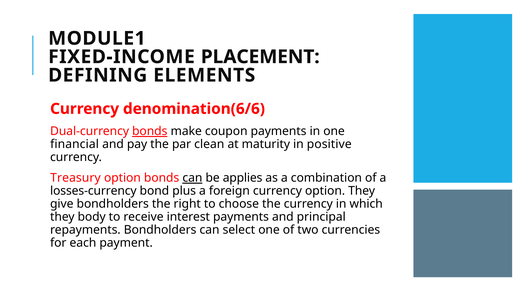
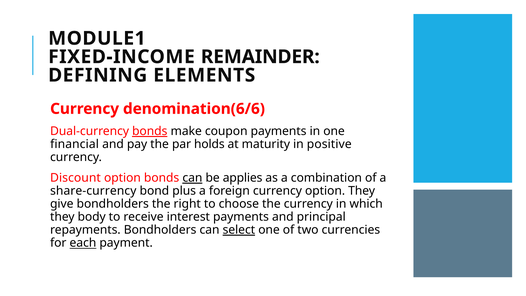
PLACEMENT: PLACEMENT -> REMAINDER
clean: clean -> holds
Treasury: Treasury -> Discount
losses-currency: losses-currency -> share-currency
select underline: none -> present
each underline: none -> present
